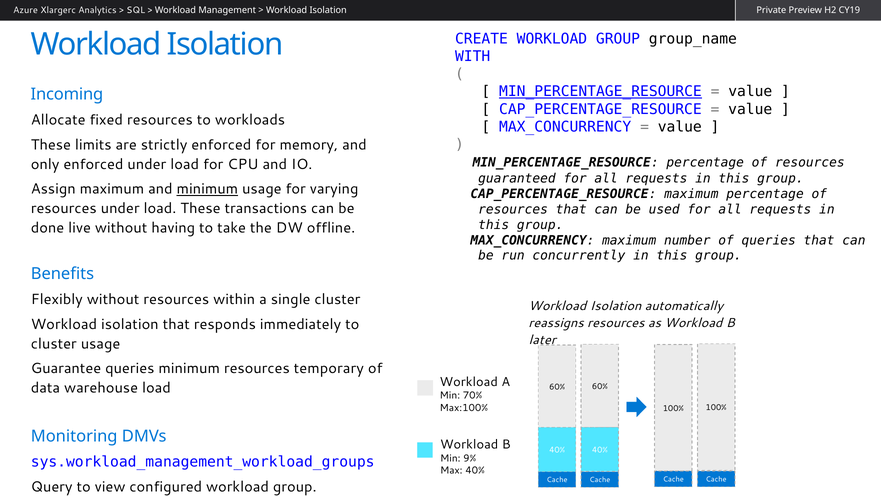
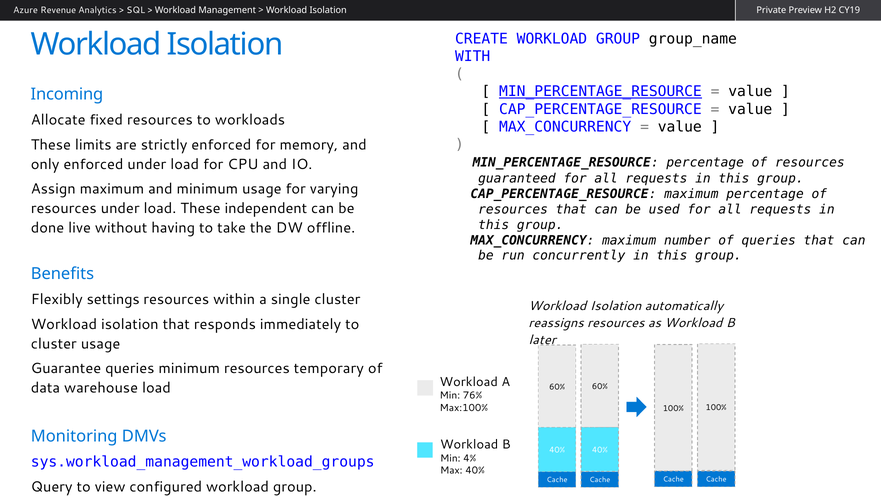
Xlargerc: Xlargerc -> Revenue
minimum at (207, 189) underline: present -> none
transactions: transactions -> independent
Flexibly without: without -> settings
70%: 70% -> 76%
9%: 9% -> 4%
